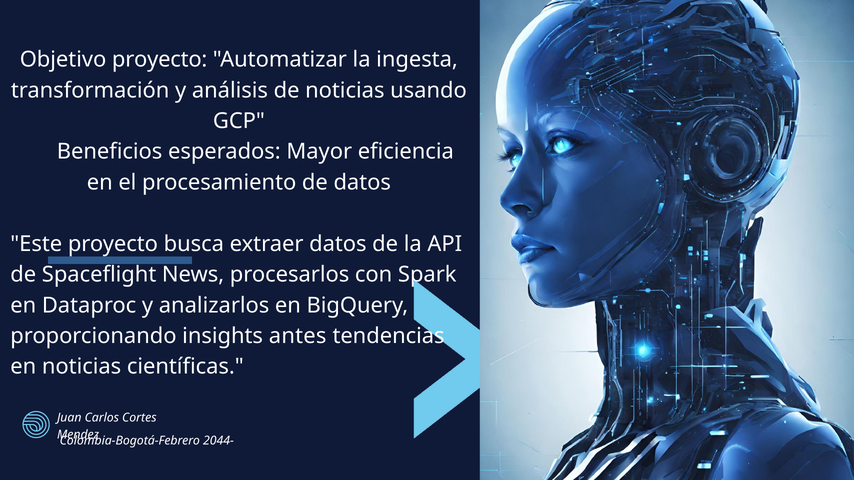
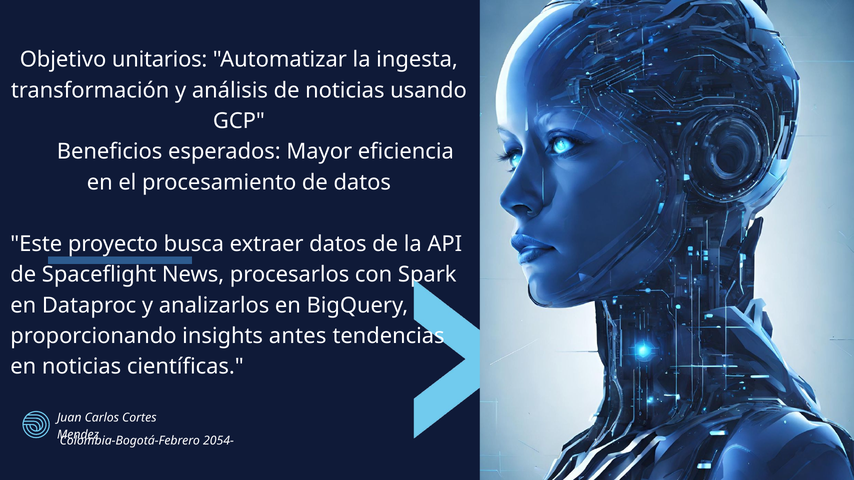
Objetivo proyecto: proyecto -> unitarios
2044-: 2044- -> 2054-
